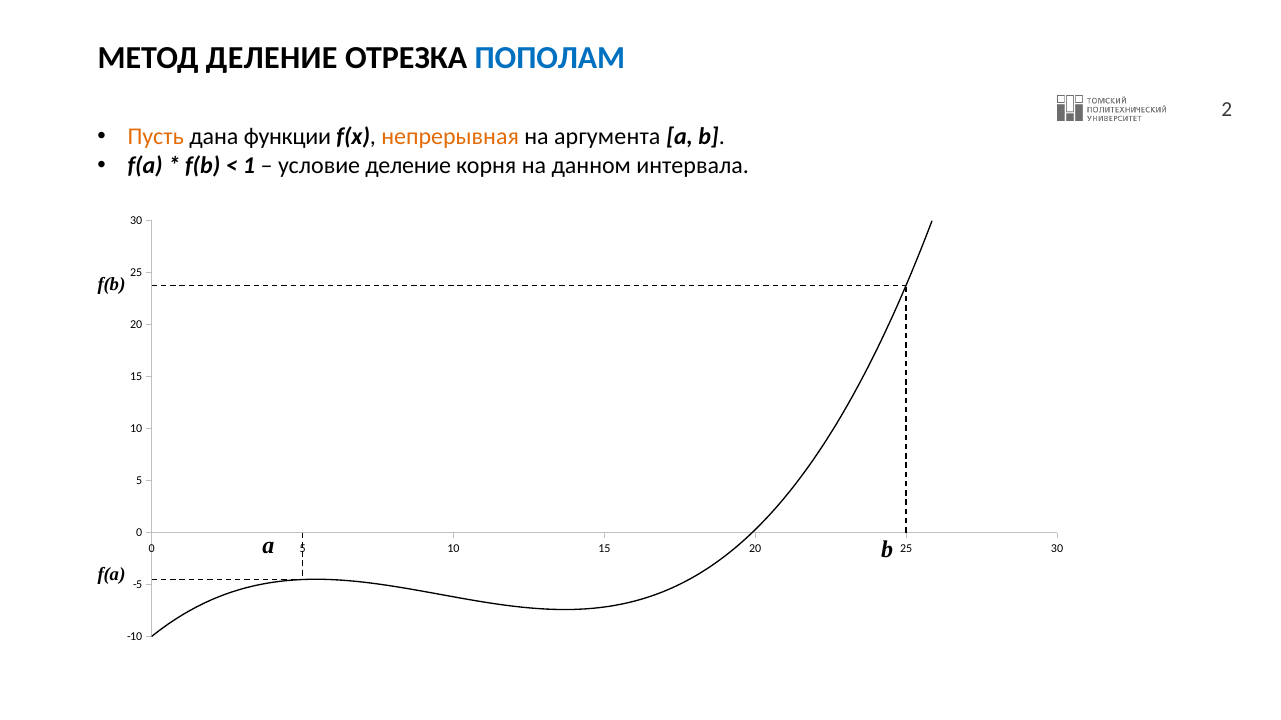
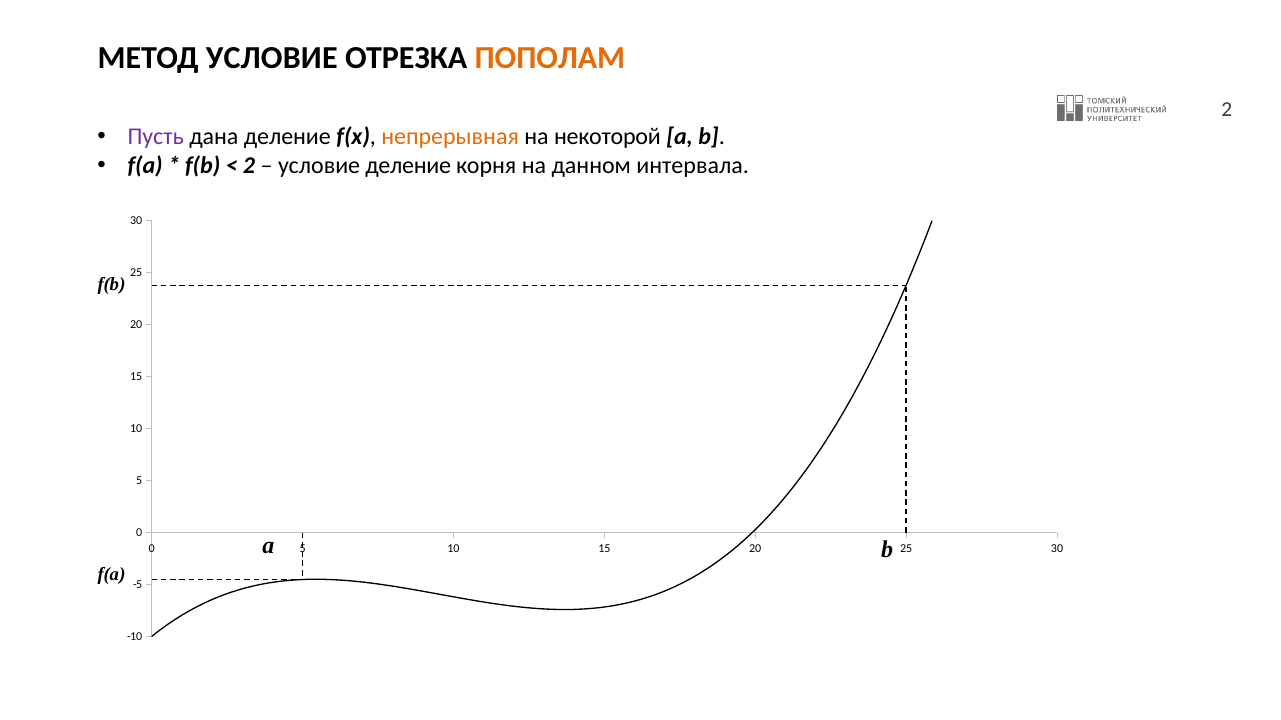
МЕТОД ДЕЛЕНИЕ: ДЕЛЕНИЕ -> УСЛОВИЕ
ПОПОЛАМ colour: blue -> orange
Пусть colour: orange -> purple
дана функции: функции -> деление
аргумента: аргумента -> некоторой
1: 1 -> 2
